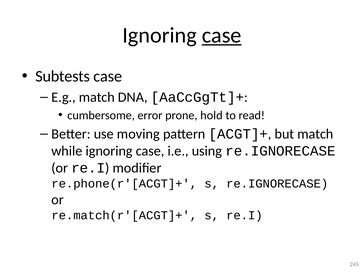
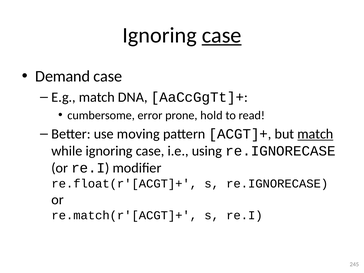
Subtests: Subtests -> Demand
match at (315, 134) underline: none -> present
re.phone(r'[ACGT]+: re.phone(r'[ACGT]+ -> re.float(r'[ACGT]+
